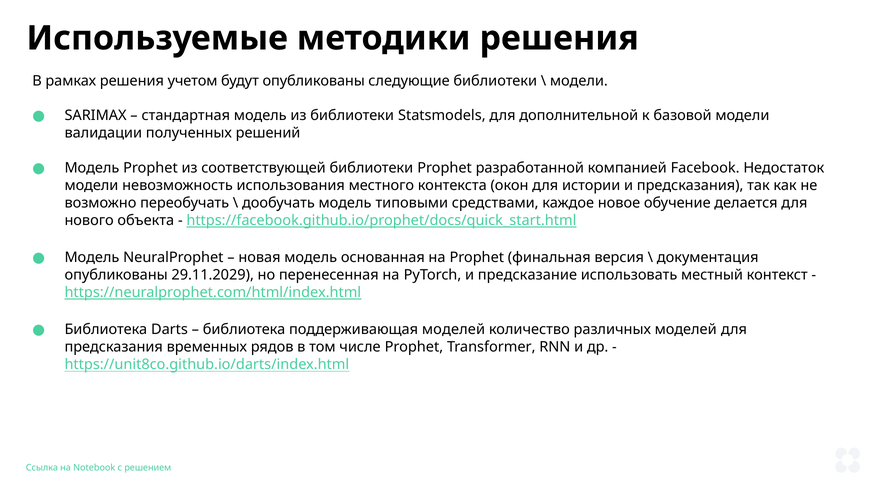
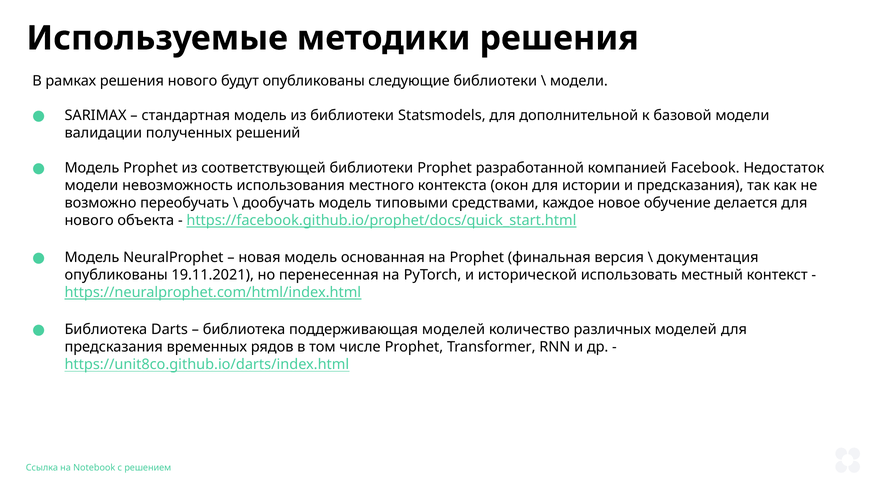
решения учетом: учетом -> нового
29.11.2029: 29.11.2029 -> 19.11.2021
предсказание: предсказание -> исторической
